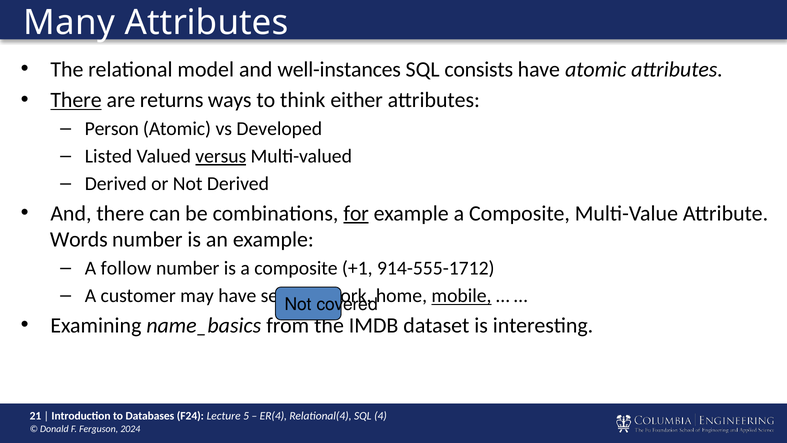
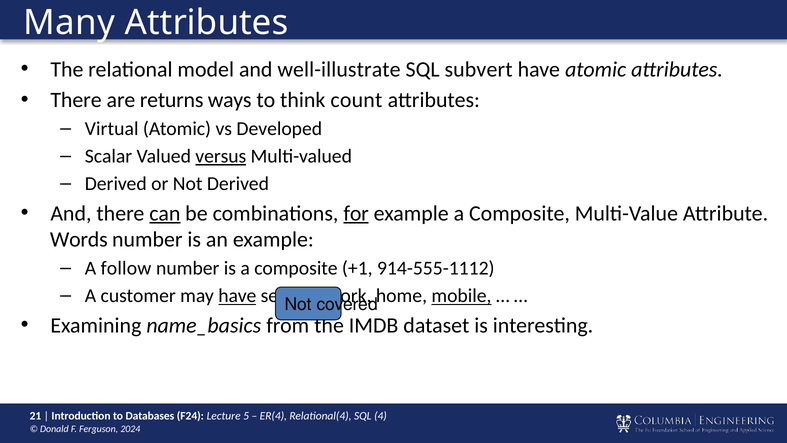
well-instances: well-instances -> well-illustrate
consists: consists -> subvert
There at (76, 100) underline: present -> none
either: either -> count
Person: Person -> Virtual
Listed: Listed -> Scalar
can underline: none -> present
914-555-1712: 914-555-1712 -> 914-555-1112
have at (237, 296) underline: none -> present
